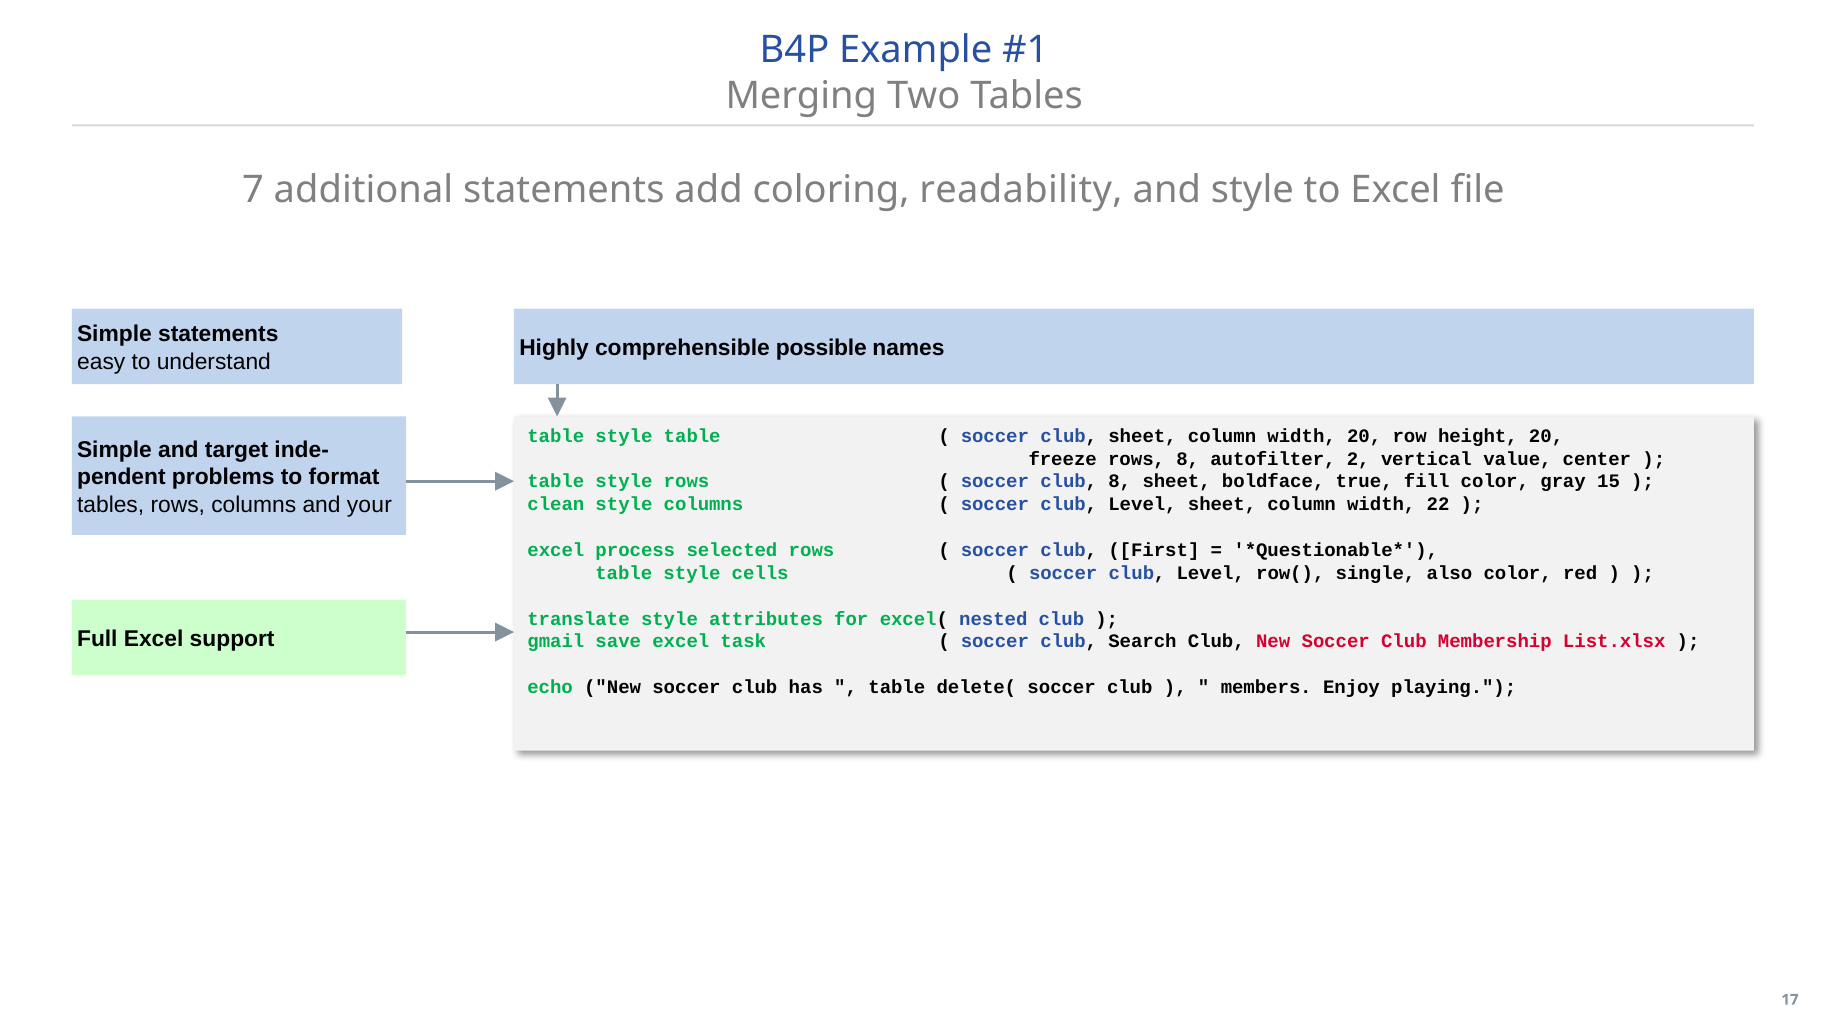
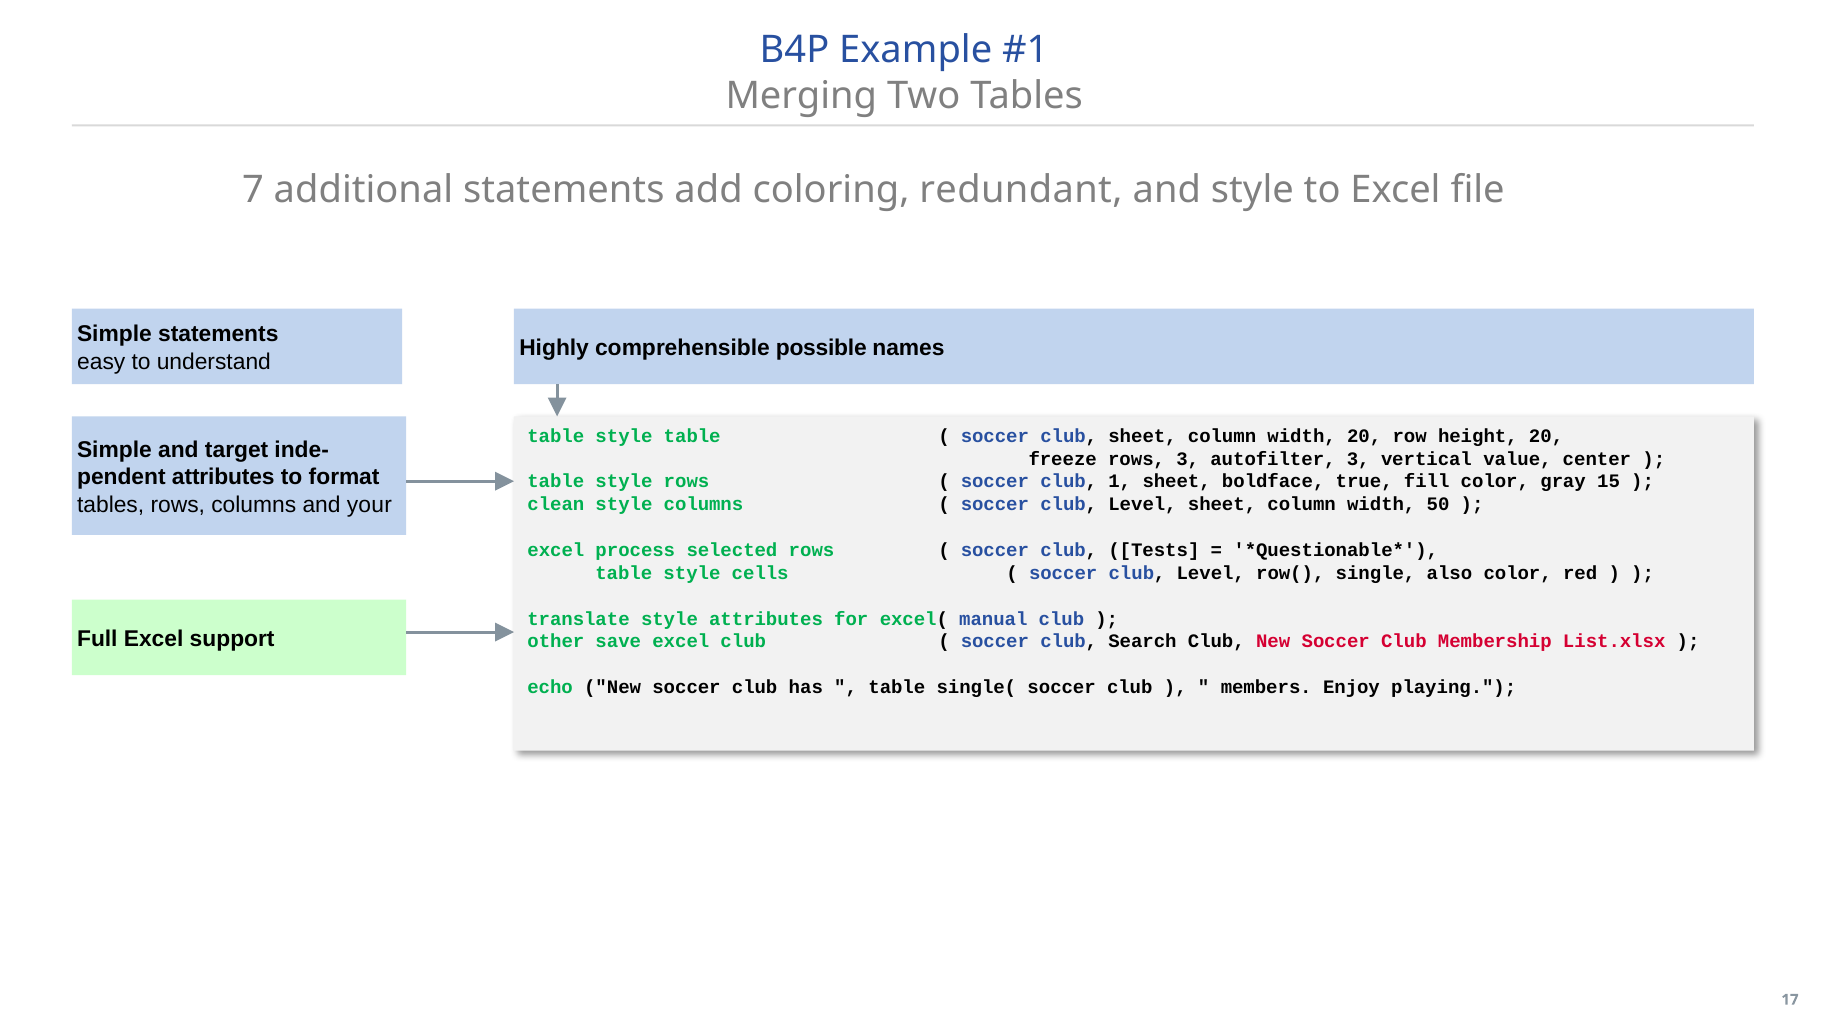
readability: readability -> redundant
rows 8: 8 -> 3
autofilter 2: 2 -> 3
problems at (223, 477): problems -> attributes
club 8: 8 -> 1
22: 22 -> 50
First: First -> Tests
nested: nested -> manual
gmail: gmail -> other
excel task: task -> club
delete(: delete( -> single(
